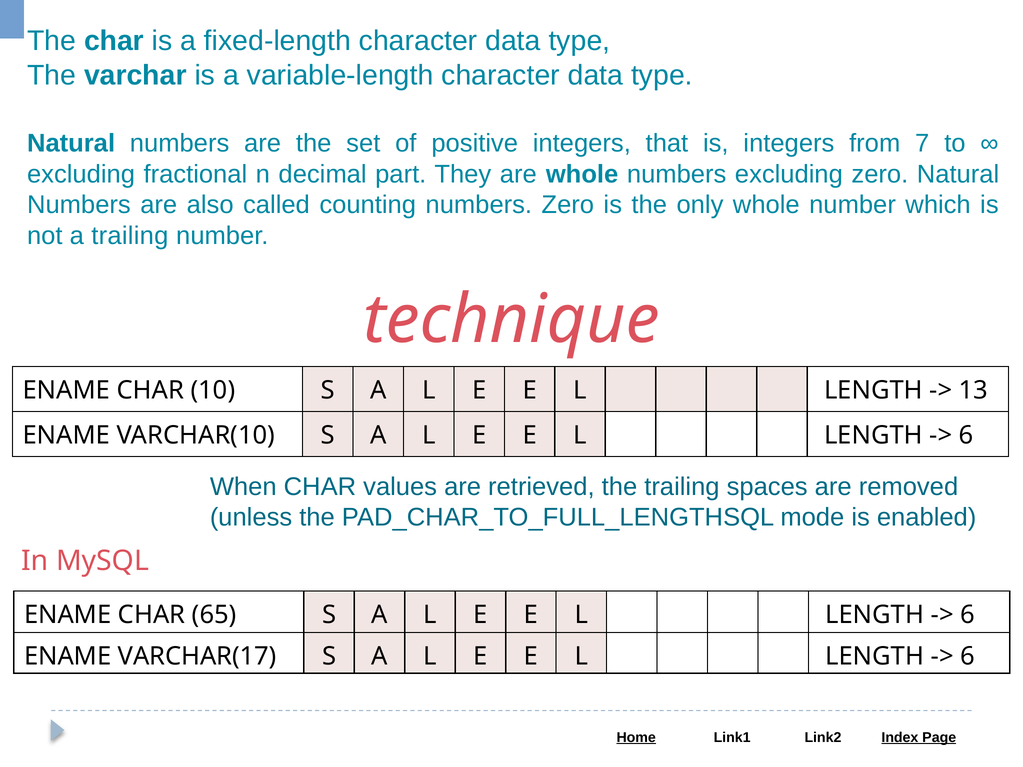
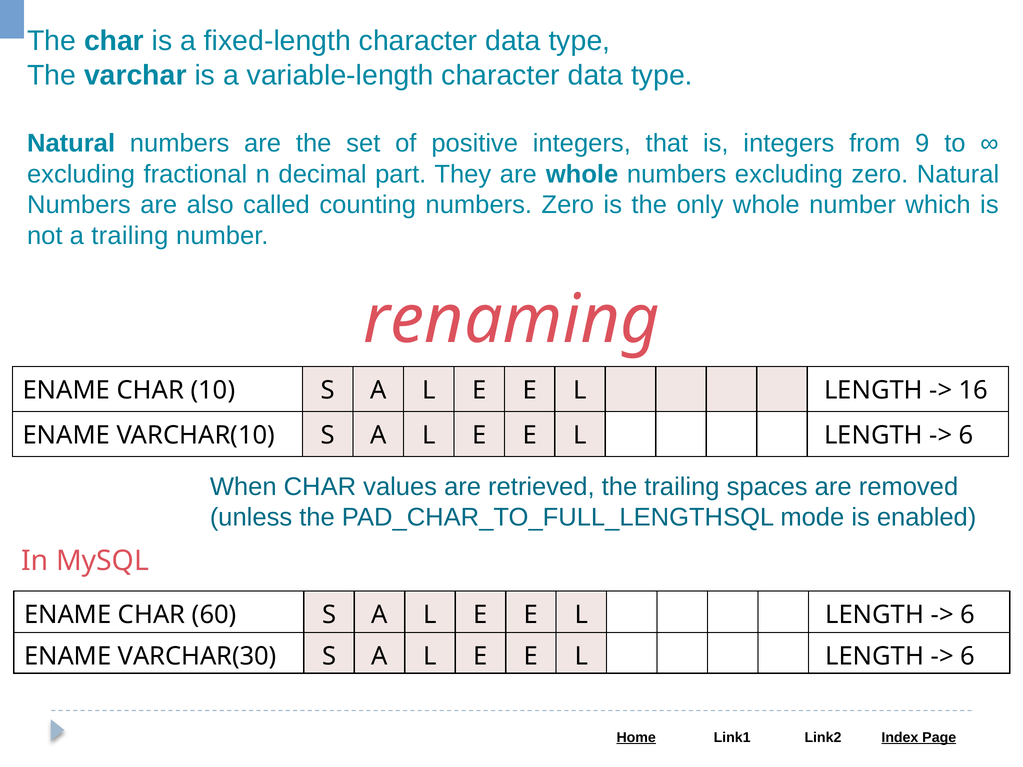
7: 7 -> 9
technique: technique -> renaming
13: 13 -> 16
65: 65 -> 60
VARCHAR(17: VARCHAR(17 -> VARCHAR(30
